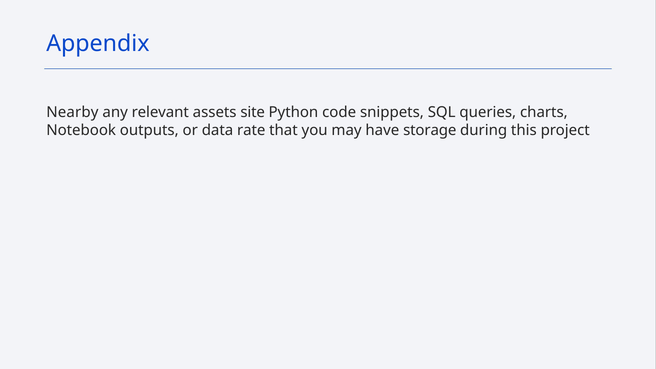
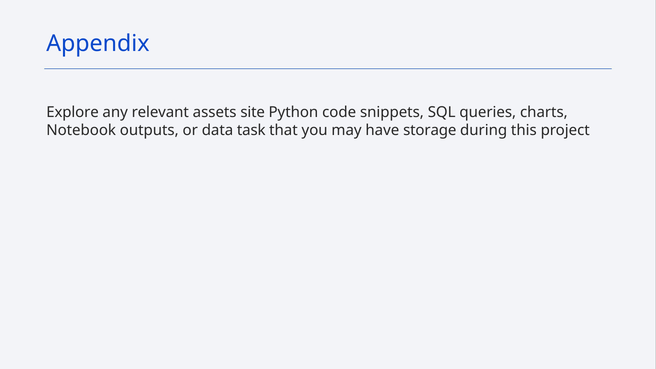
Nearby: Nearby -> Explore
rate: rate -> task
